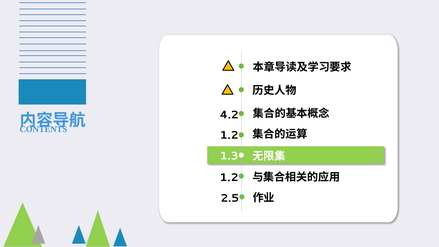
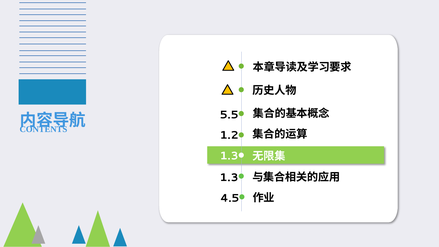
4.2: 4.2 -> 5.5
1.2 at (229, 178): 1.2 -> 1.3
2.5: 2.5 -> 4.5
